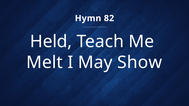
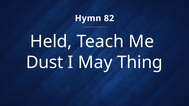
Melt: Melt -> Dust
Show: Show -> Thing
